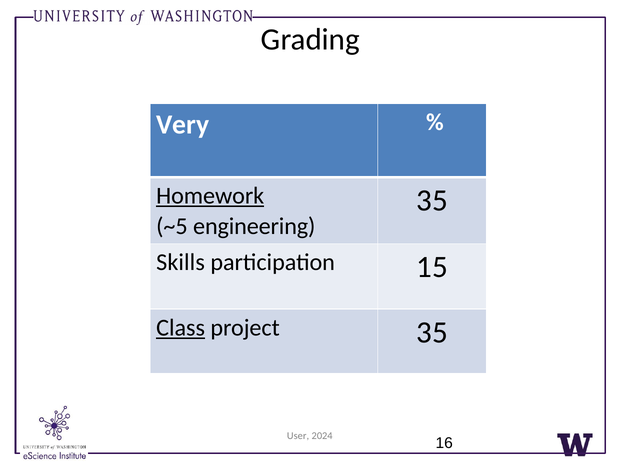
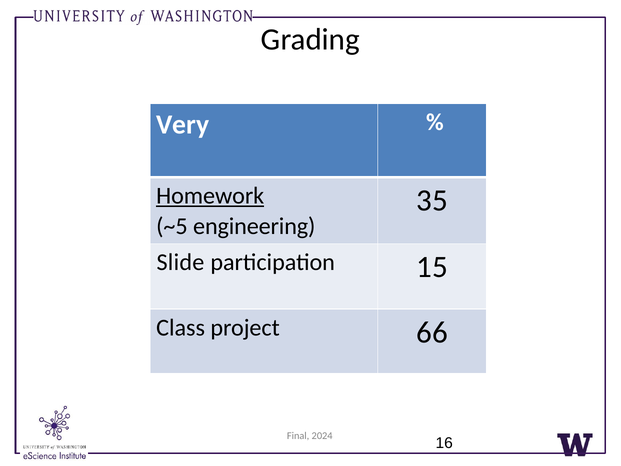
Skills: Skills -> Slide
Class underline: present -> none
project 35: 35 -> 66
User: User -> Final
